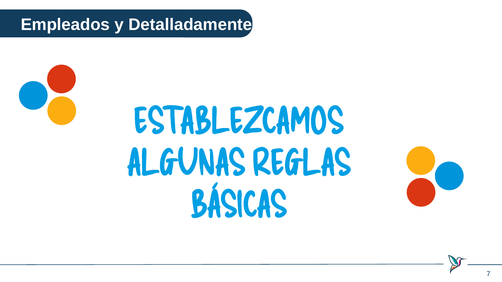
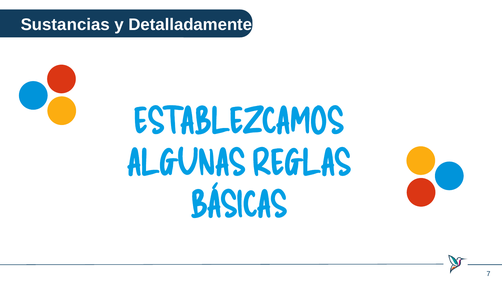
Empleados: Empleados -> Sustancias
